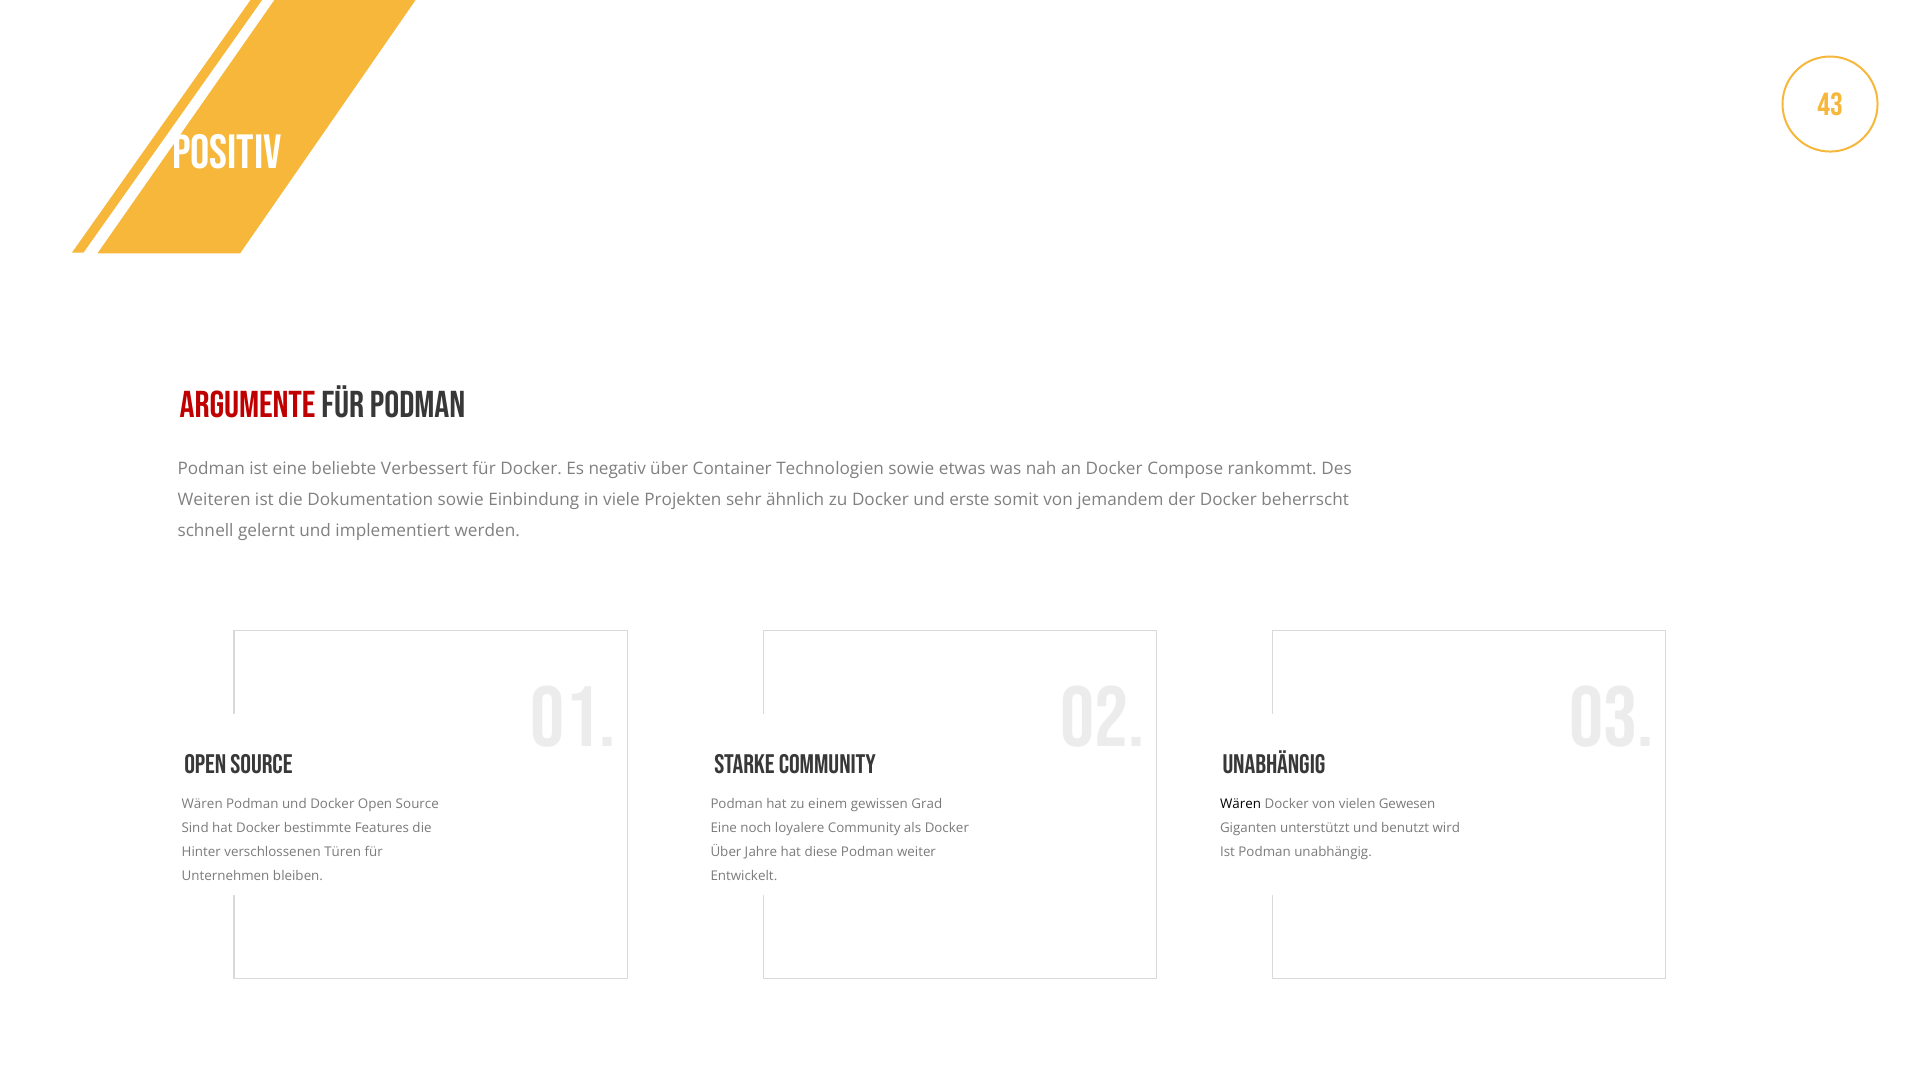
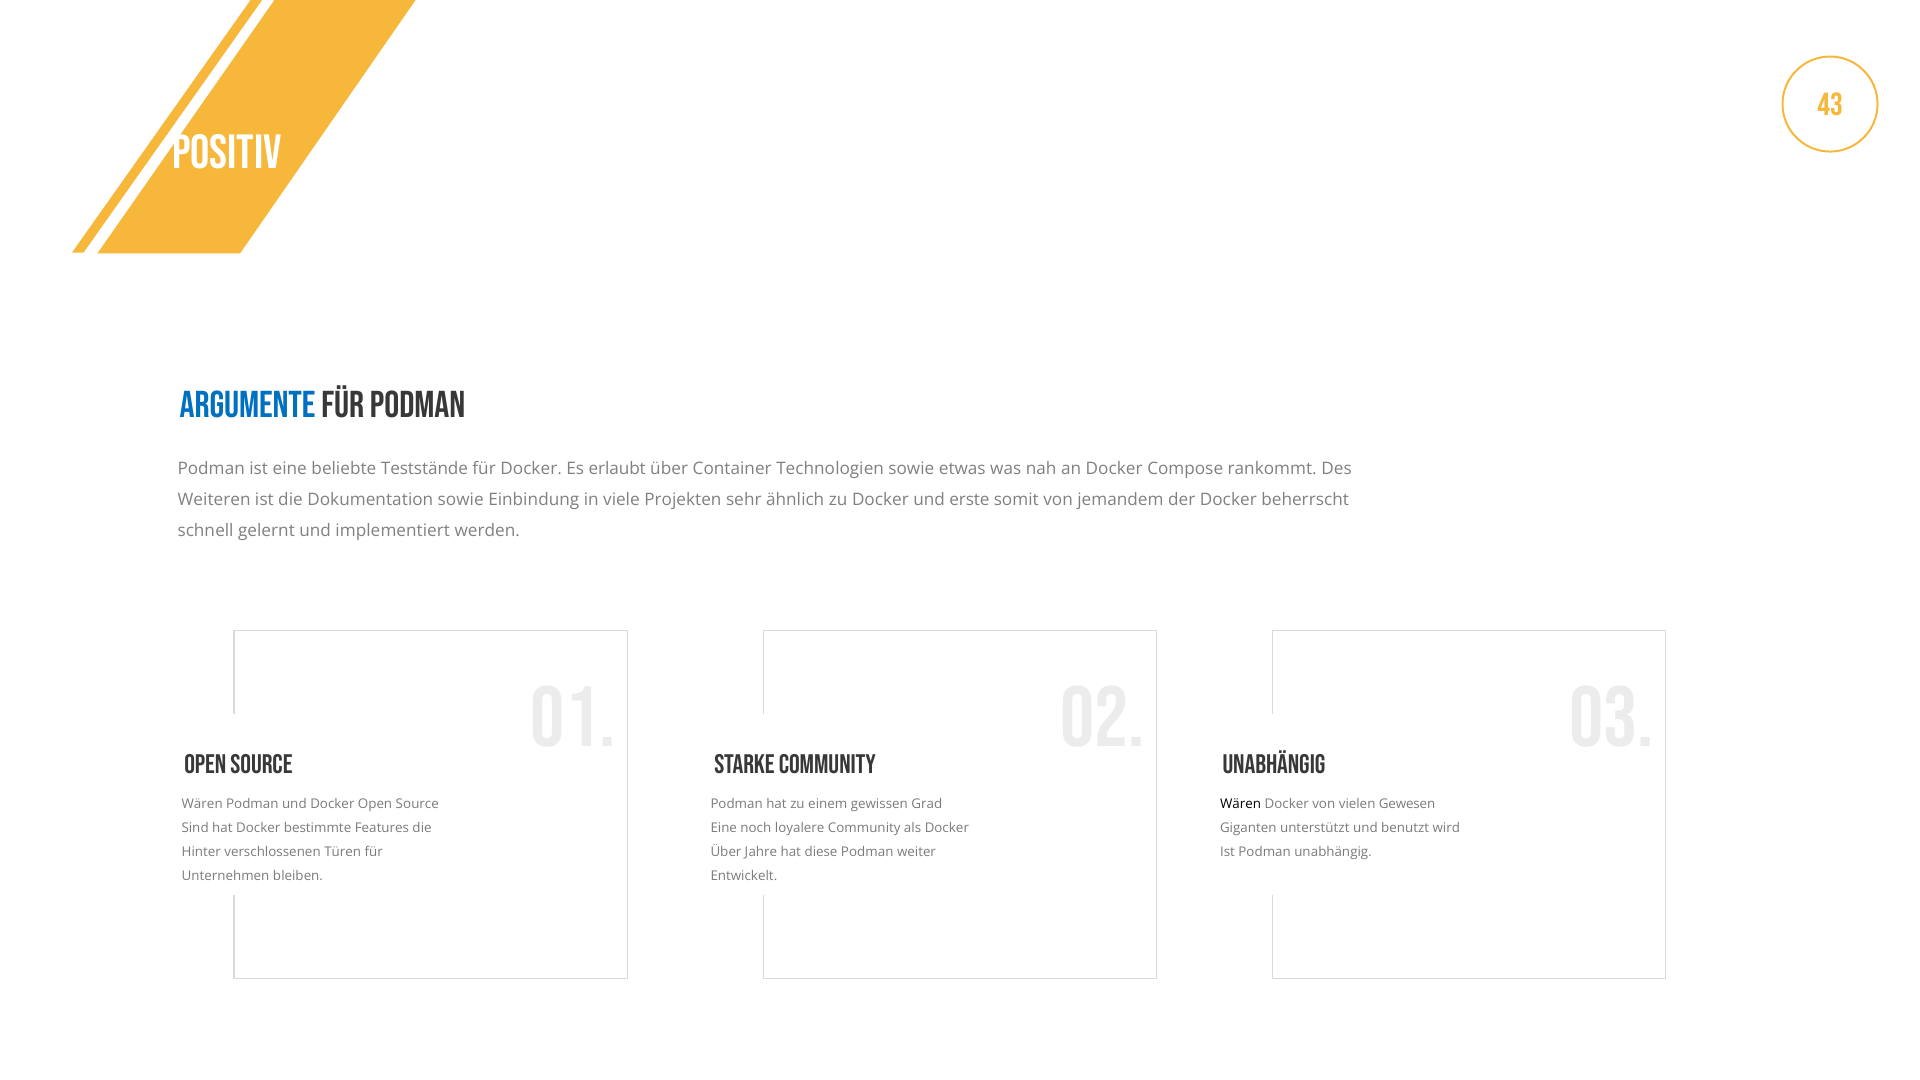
Argumente colour: red -> blue
Verbessert: Verbessert -> Teststände
negativ: negativ -> erlaubt
